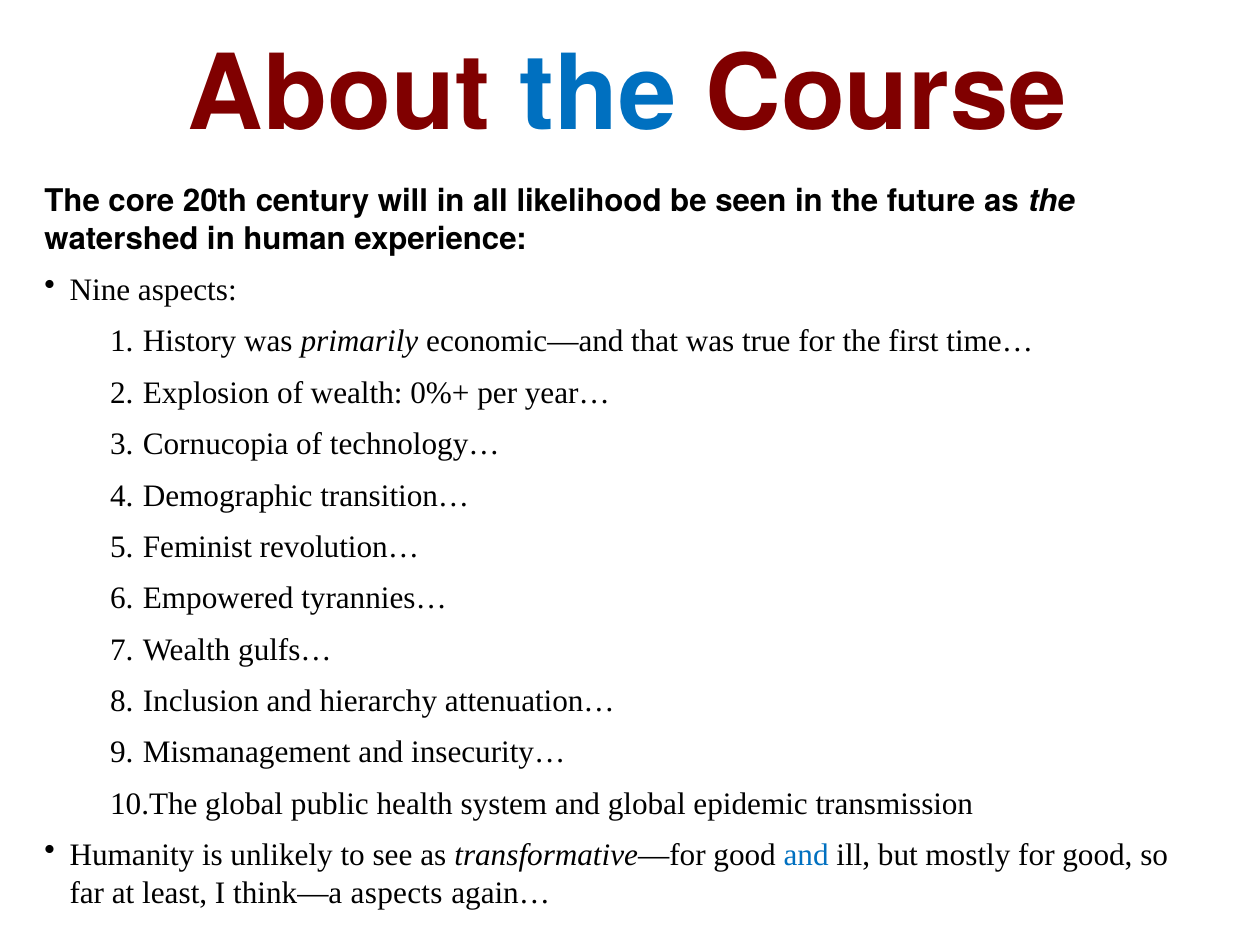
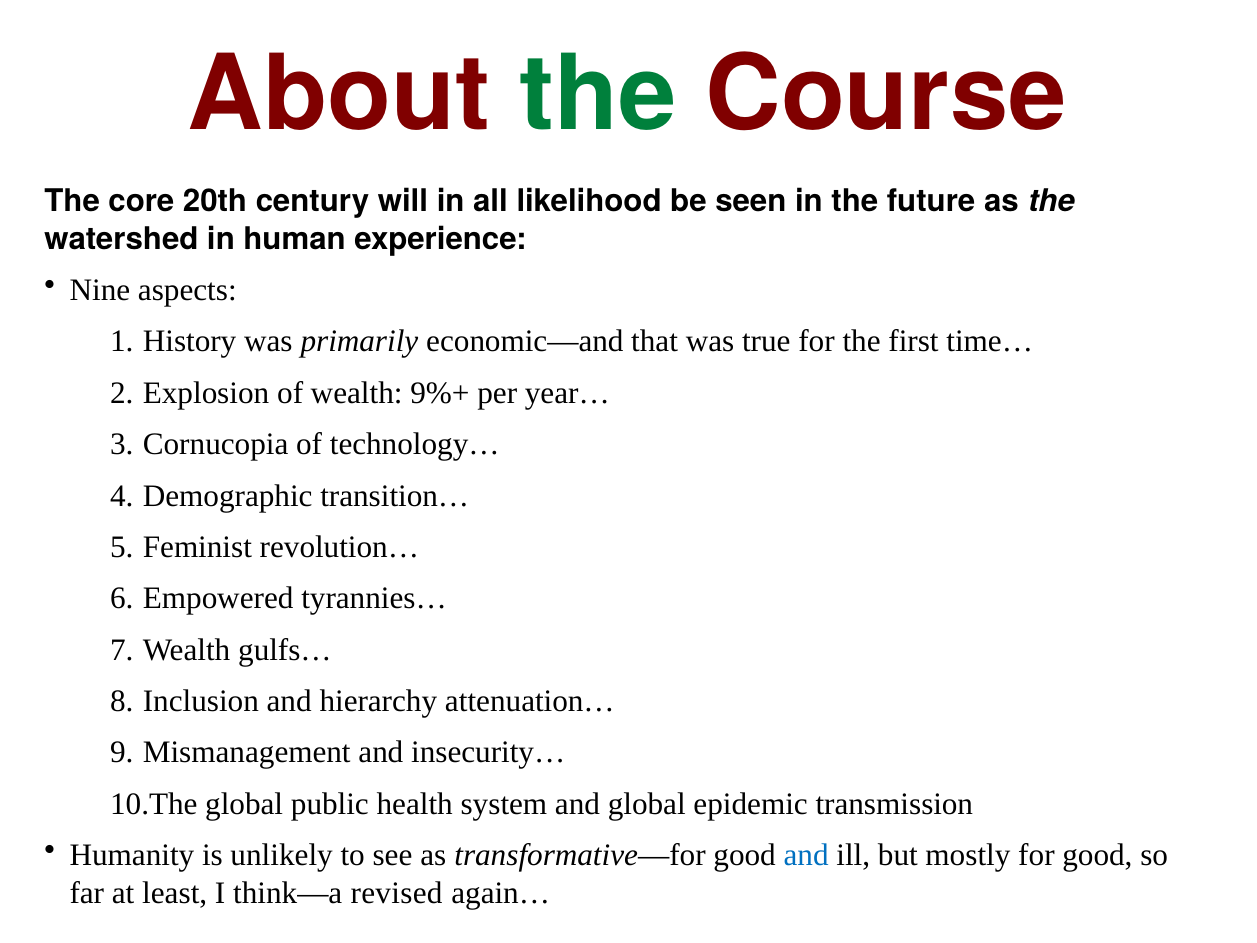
the at (598, 94) colour: blue -> green
0%+: 0%+ -> 9%+
think—a aspects: aspects -> revised
